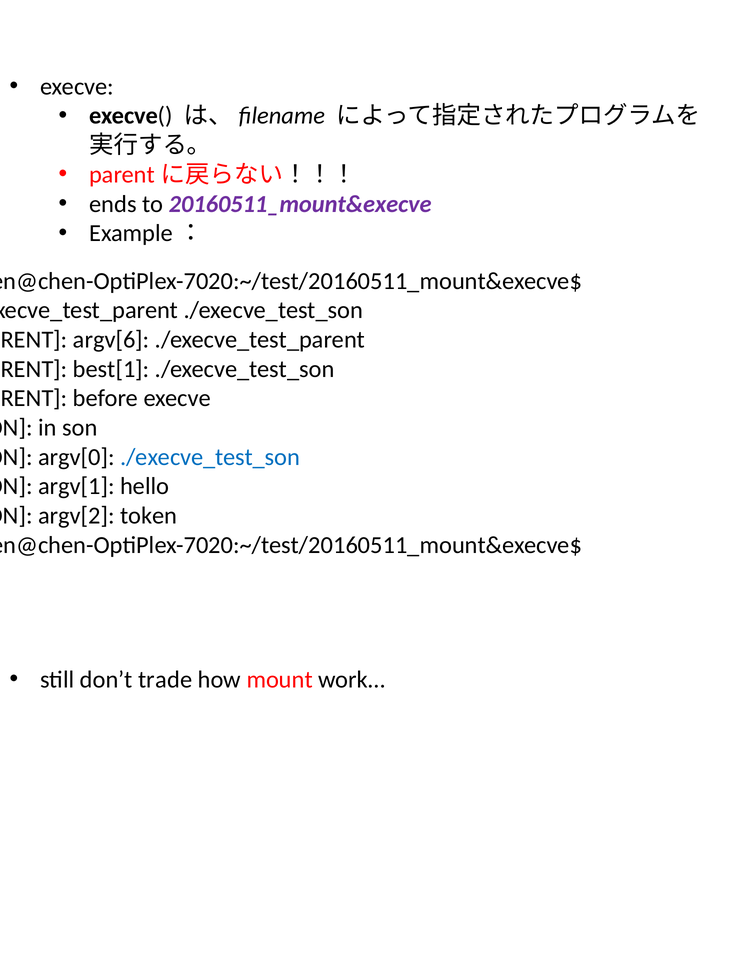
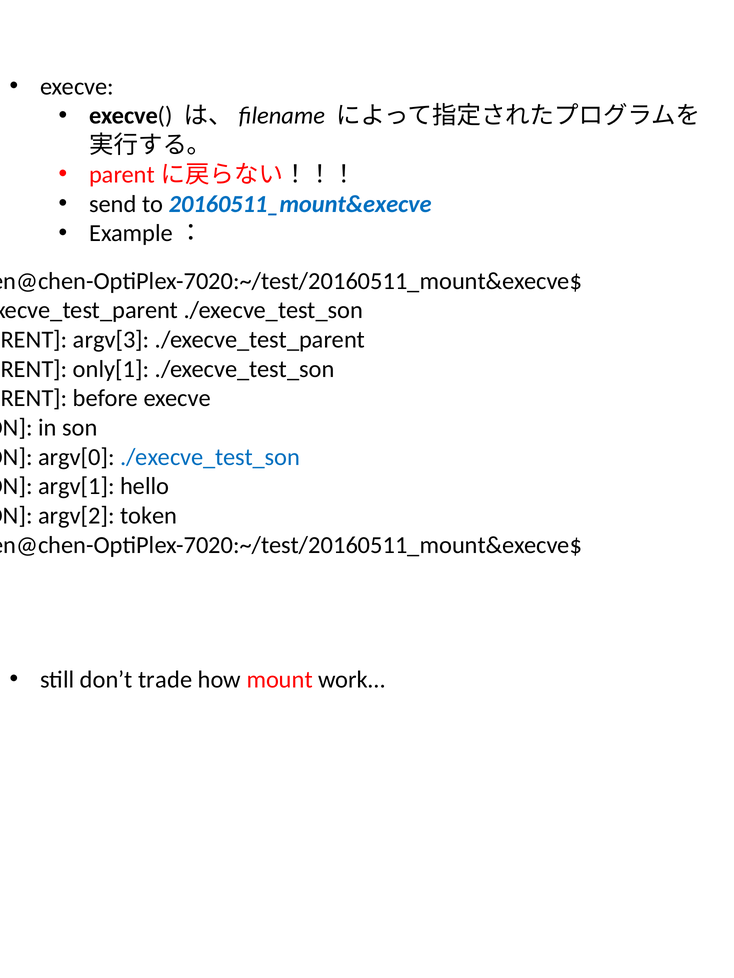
ends: ends -> send
20160511_mount&execve colour: purple -> blue
argv[6: argv[6 -> argv[3
best[1: best[1 -> only[1
